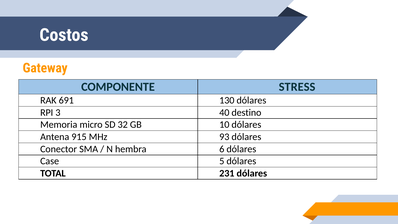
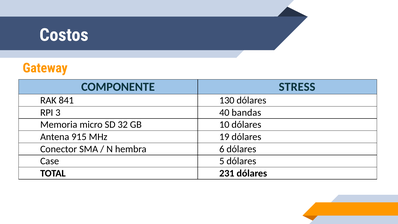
691: 691 -> 841
destino: destino -> bandas
93: 93 -> 19
